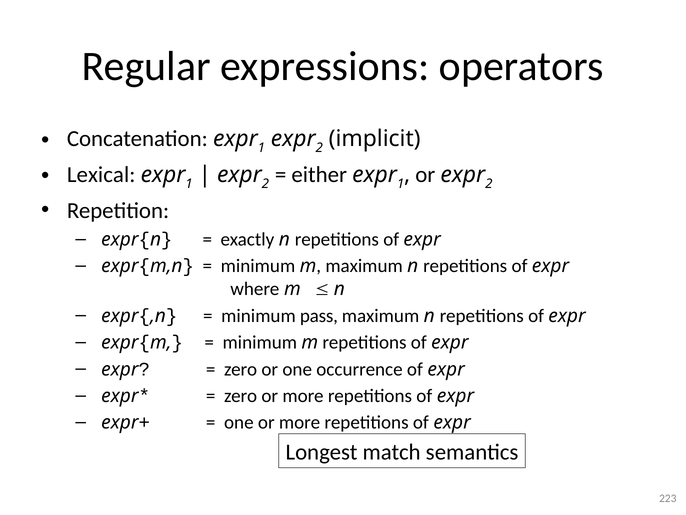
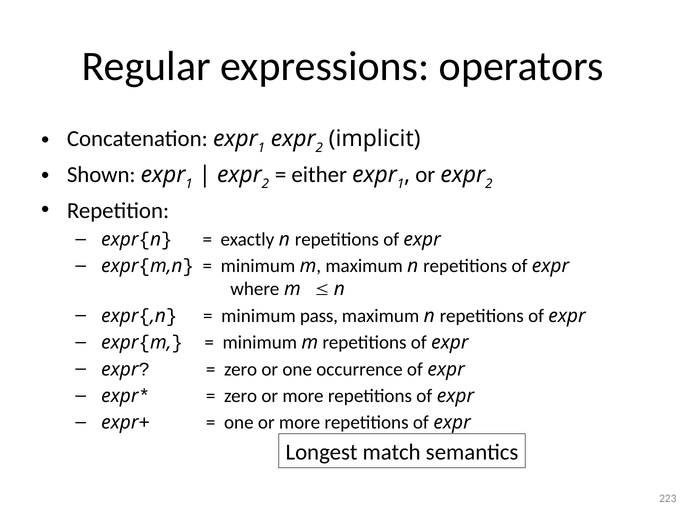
Lexical: Lexical -> Shown
